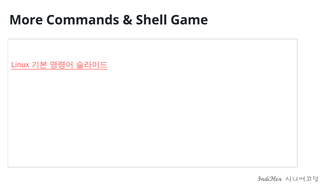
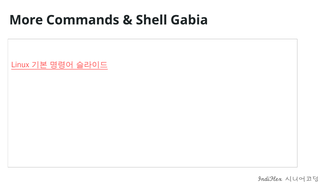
Game: Game -> Gabia
